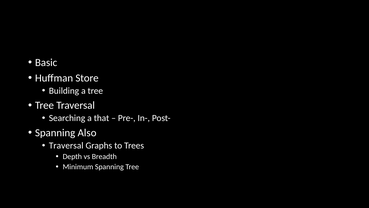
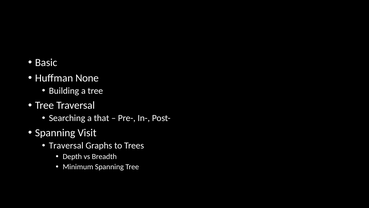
Store: Store -> None
Also: Also -> Visit
